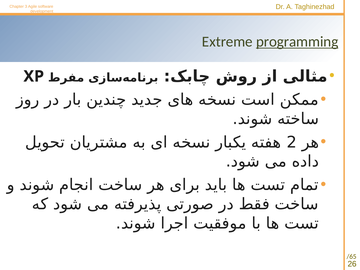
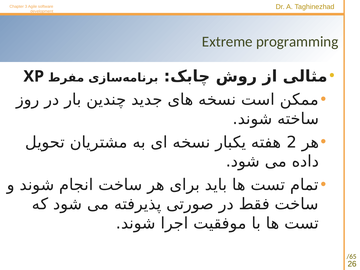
programming underline: present -> none
